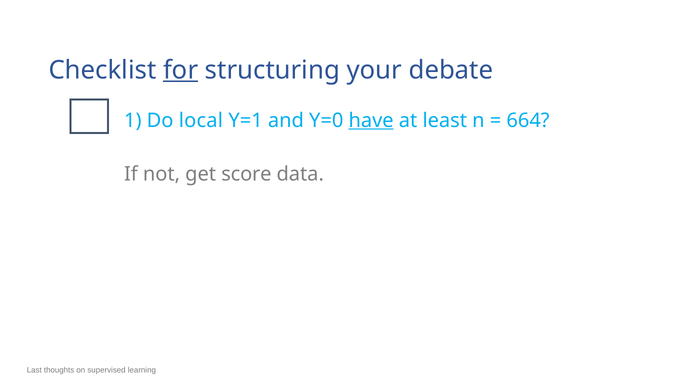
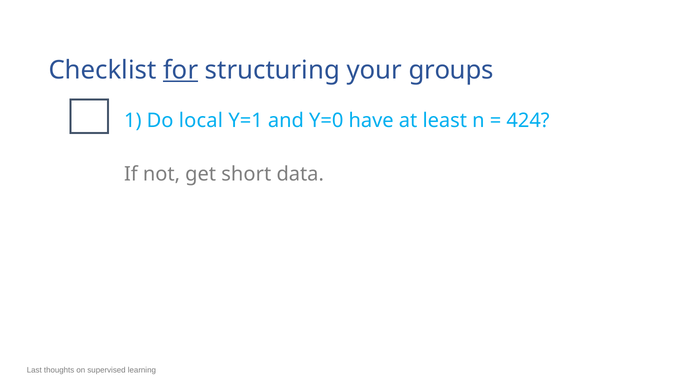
debate: debate -> groups
have underline: present -> none
664: 664 -> 424
score: score -> short
